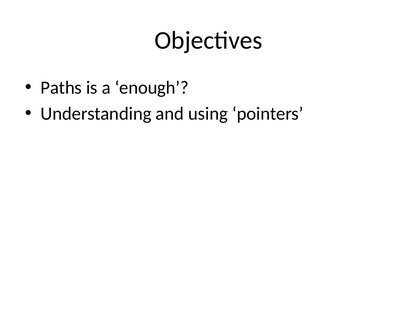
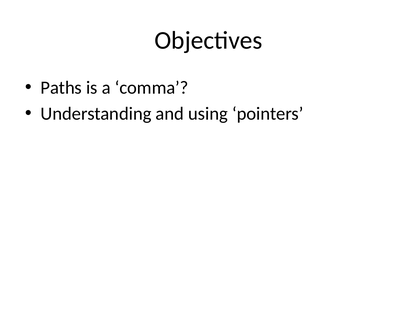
enough: enough -> comma
